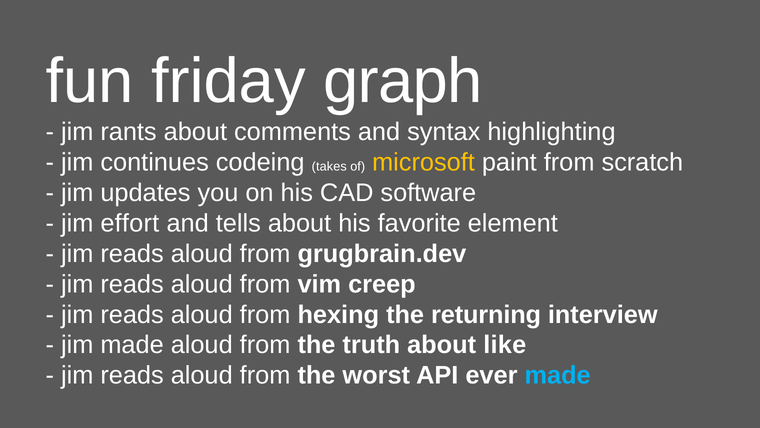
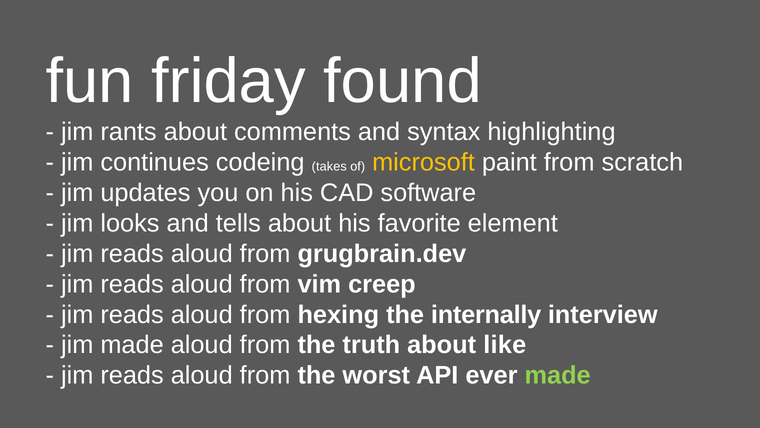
graph: graph -> found
effort: effort -> looks
returning: returning -> internally
made at (558, 375) colour: light blue -> light green
